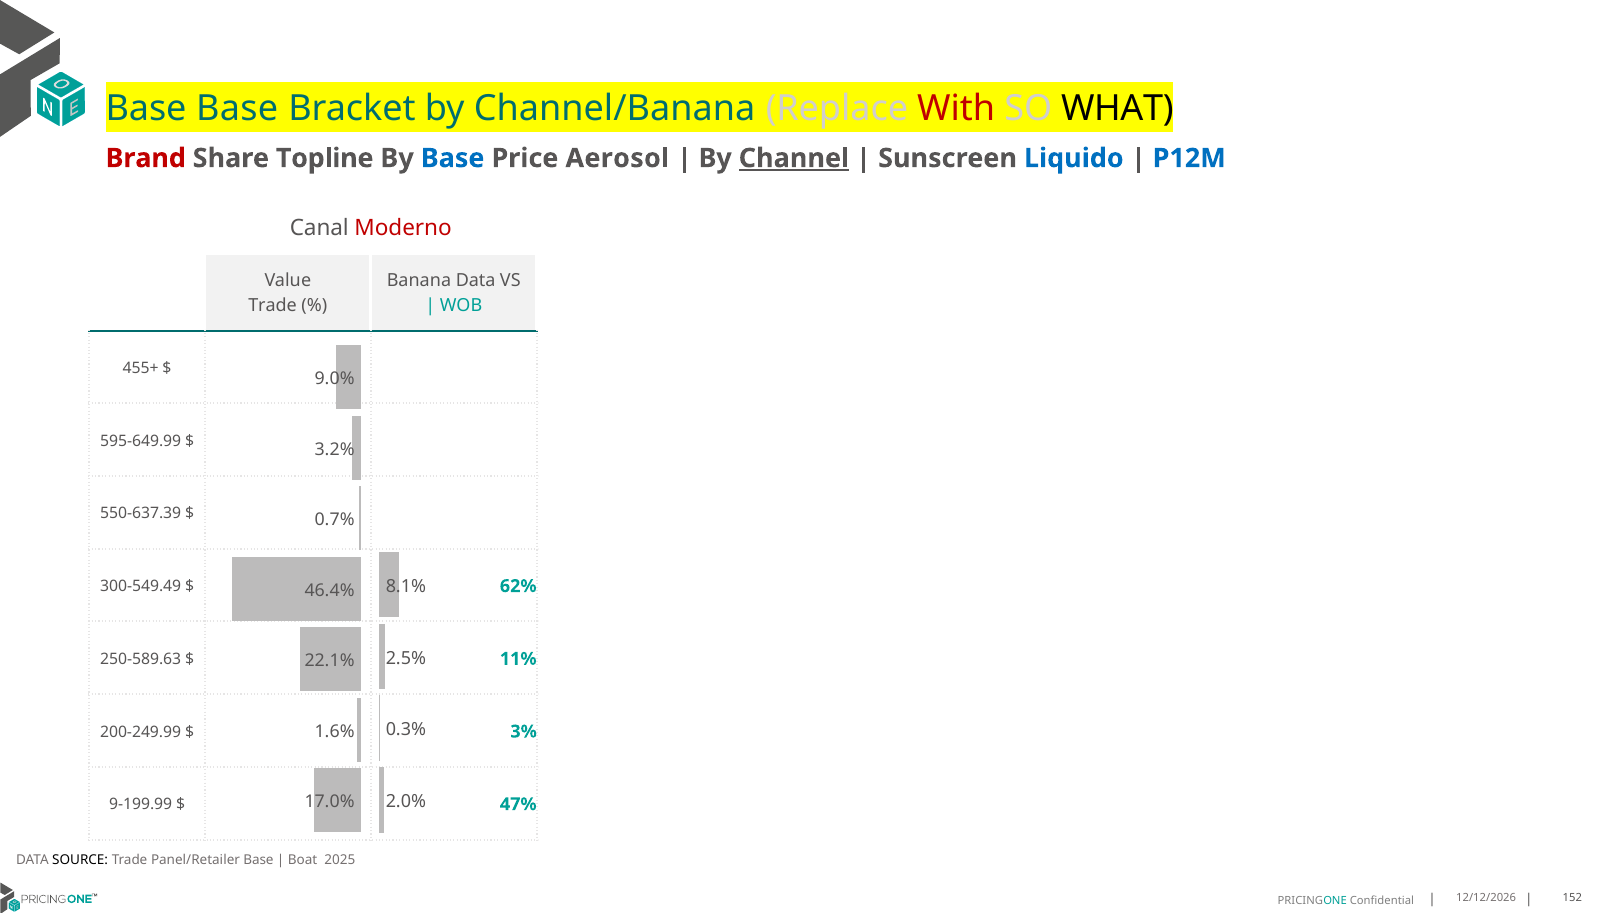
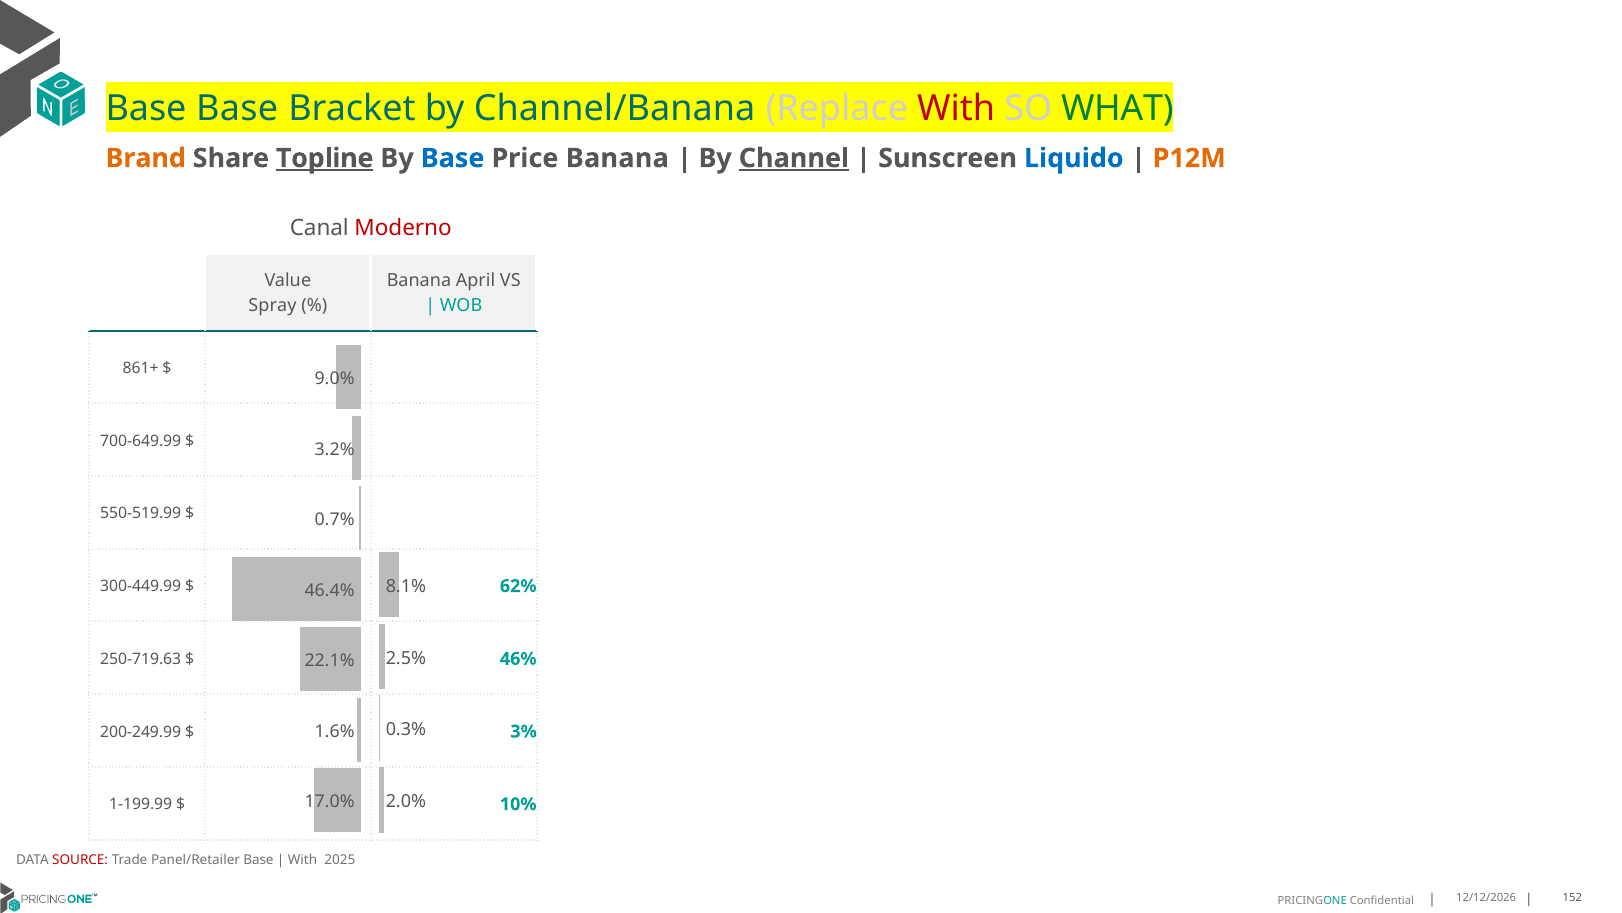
WHAT colour: black -> green
Brand colour: red -> orange
Topline underline: none -> present
Price Aerosol: Aerosol -> Banana
P12M colour: blue -> orange
Banana Data: Data -> April
Trade at (273, 305): Trade -> Spray
455+: 455+ -> 861+
595-649.99: 595-649.99 -> 700-649.99
550-637.39: 550-637.39 -> 550-519.99
300-549.49: 300-549.49 -> 300-449.99
250-589.63: 250-589.63 -> 250-719.63
11%: 11% -> 46%
9-199.99: 9-199.99 -> 1-199.99
47%: 47% -> 10%
SOURCE colour: black -> red
Boat at (303, 859): Boat -> With
